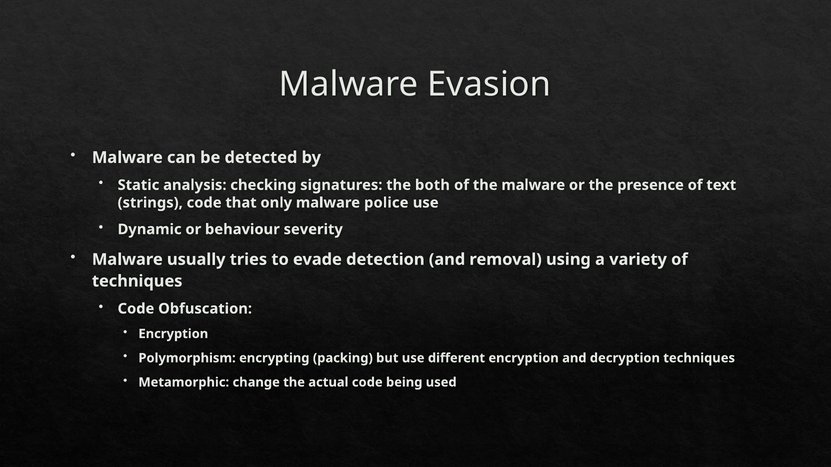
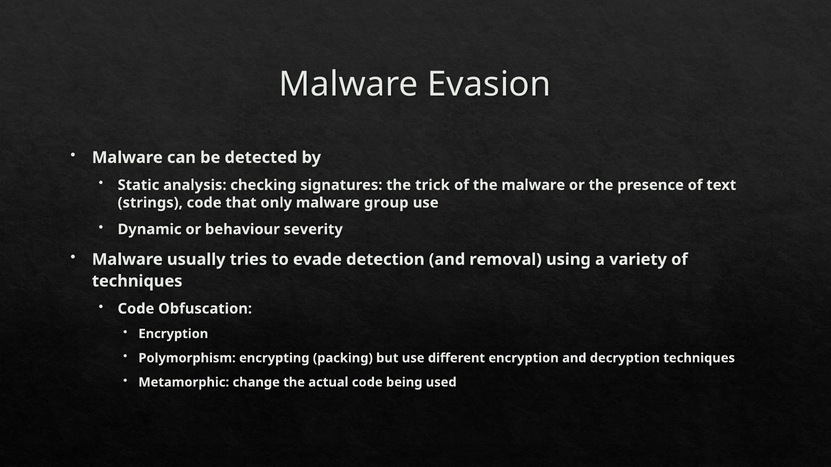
both: both -> trick
police: police -> group
